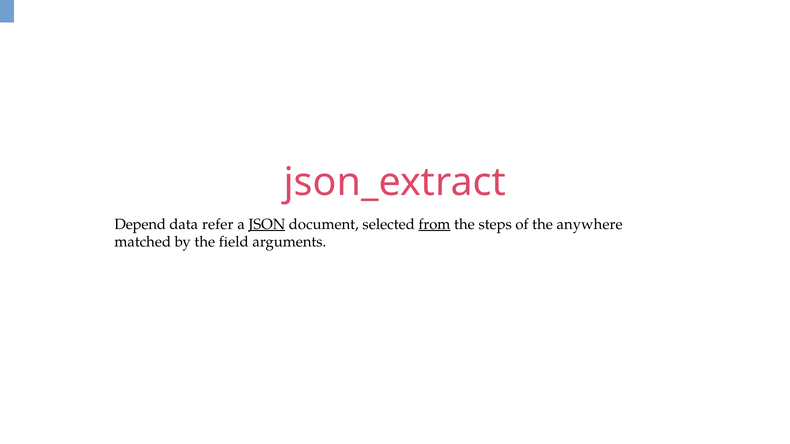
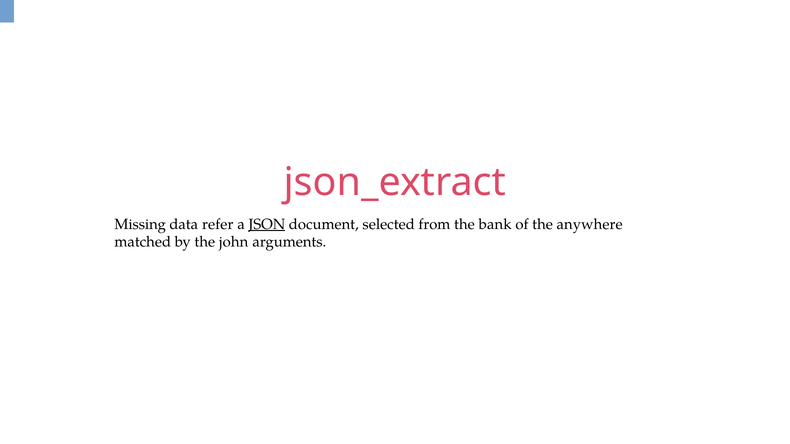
Depend: Depend -> Missing
from underline: present -> none
steps: steps -> bank
field: field -> john
